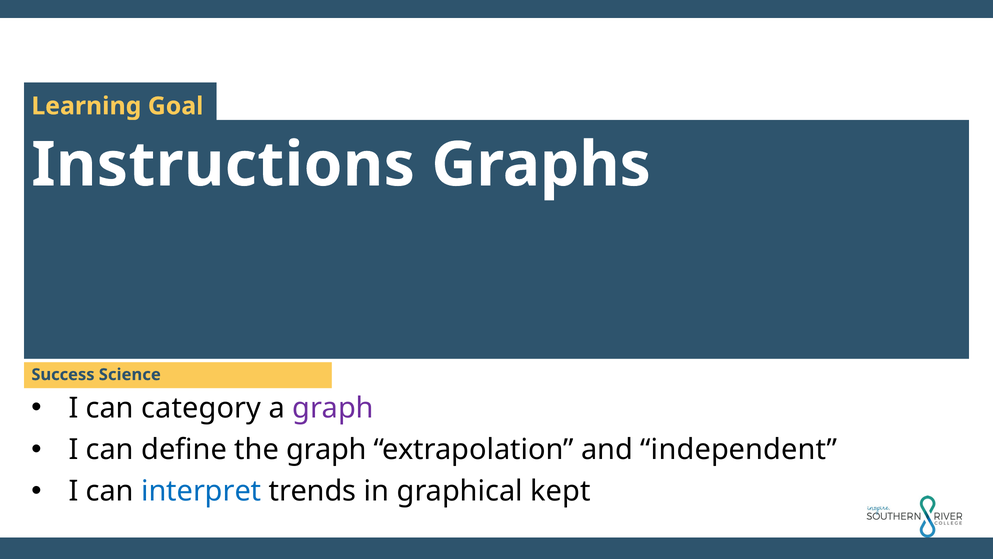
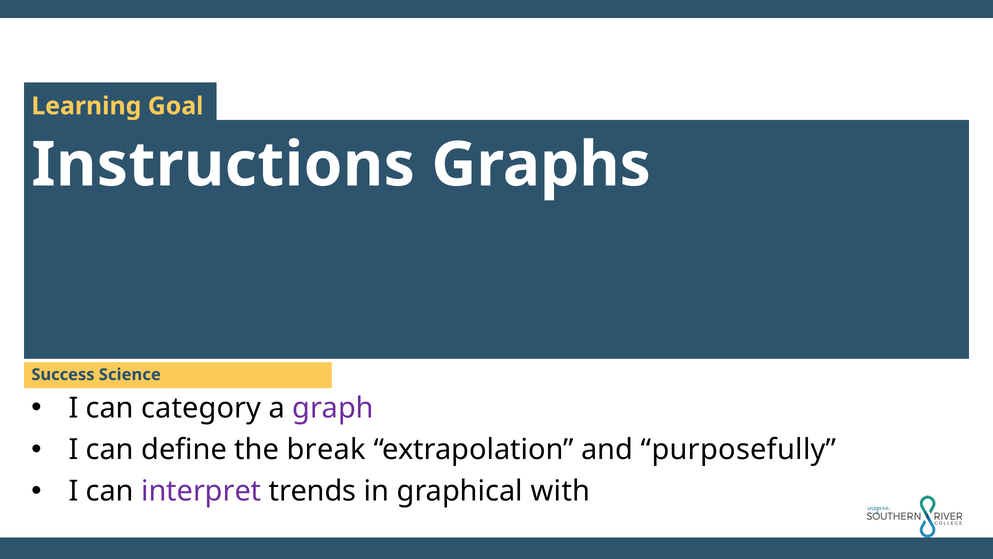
the graph: graph -> break
independent: independent -> purposefully
interpret colour: blue -> purple
kept: kept -> with
